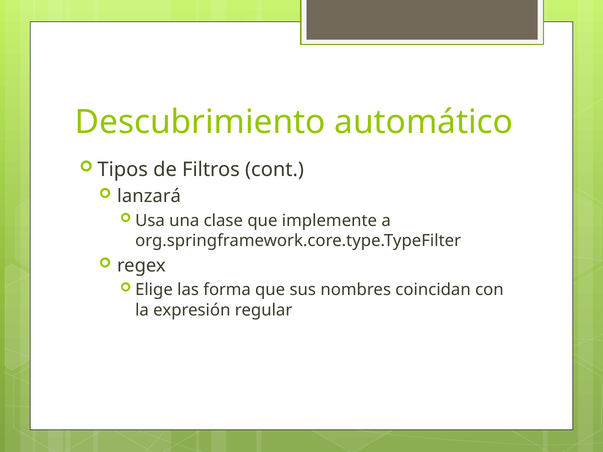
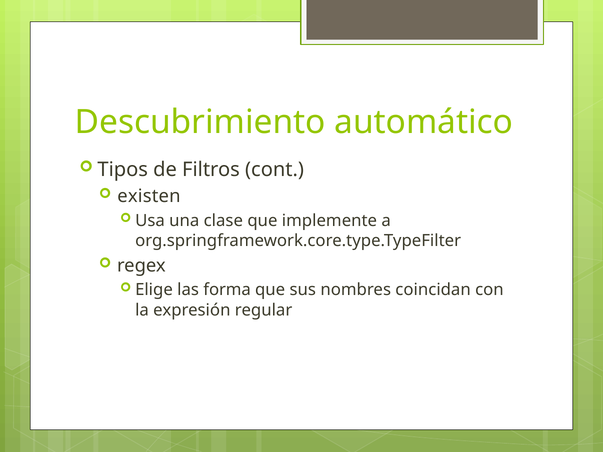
lanzará: lanzará -> existen
